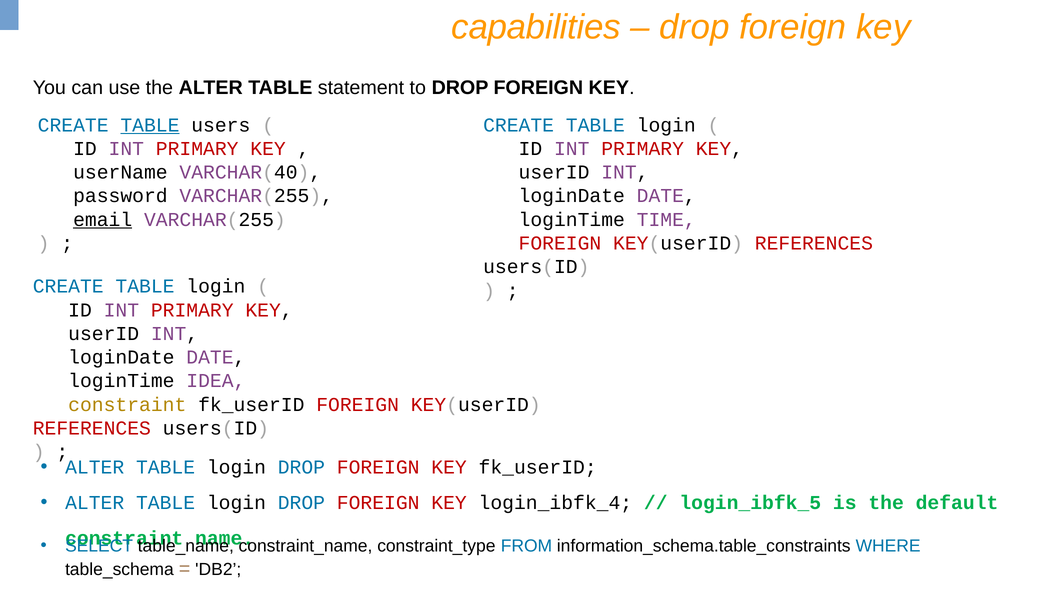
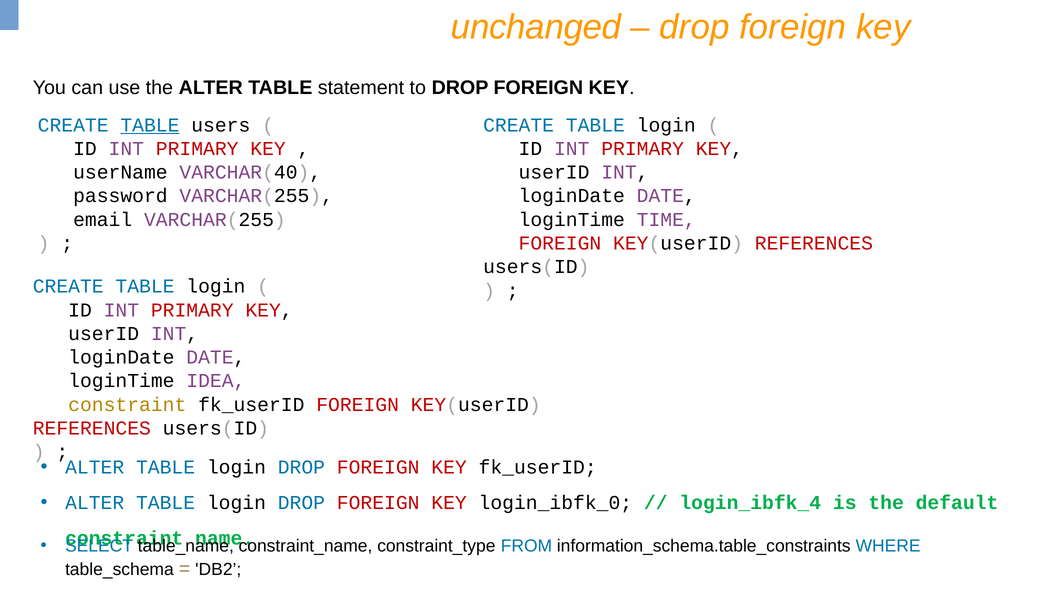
capabilities: capabilities -> unchanged
email underline: present -> none
login_ibfk_4: login_ibfk_4 -> login_ibfk_0
login_ibfk_5: login_ibfk_5 -> login_ibfk_4
